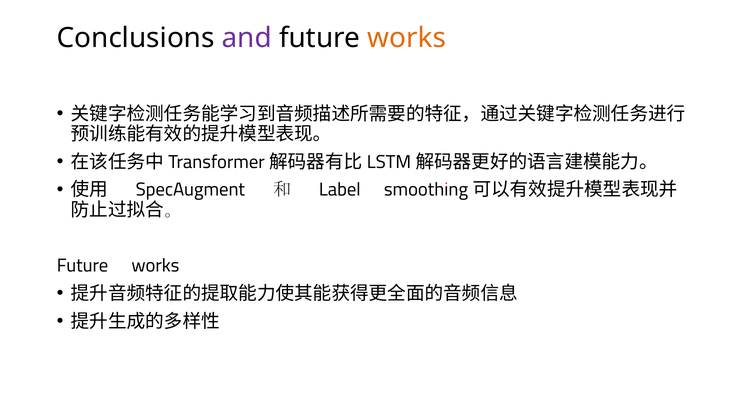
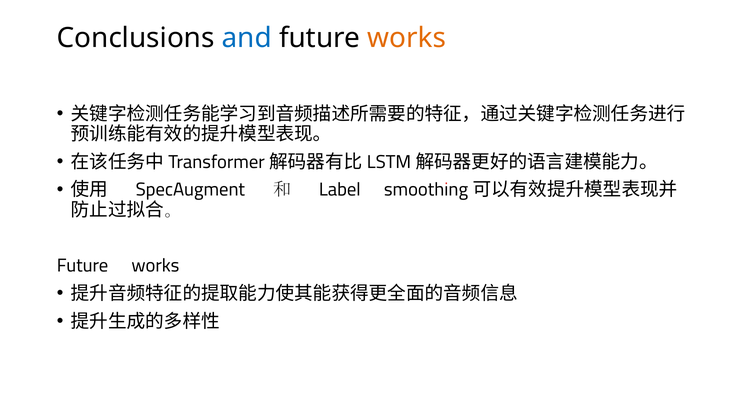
and colour: purple -> blue
